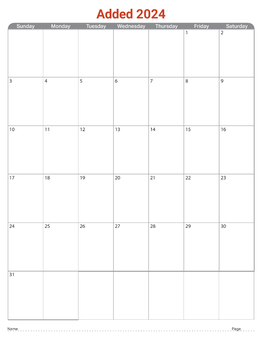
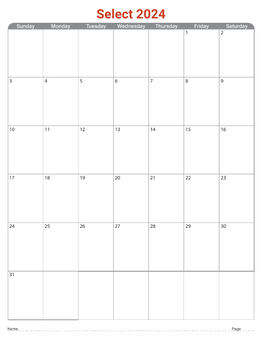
Added: Added -> Select
